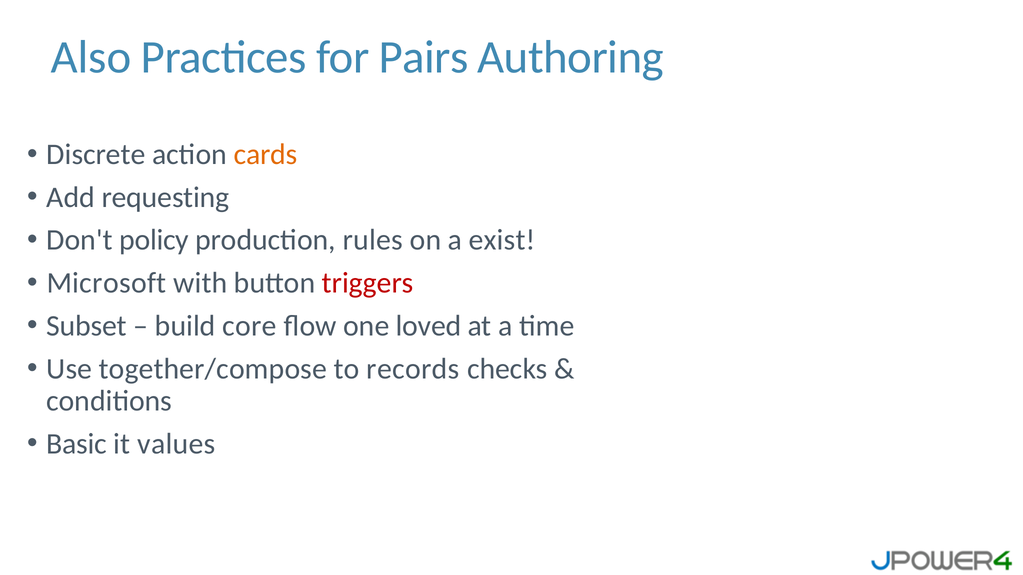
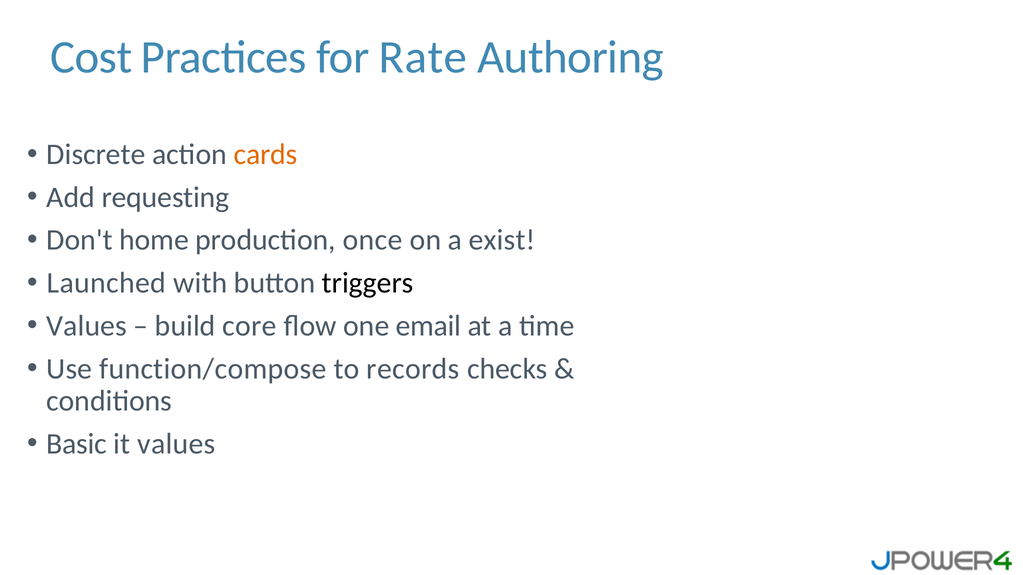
Also: Also -> Cost
Pairs: Pairs -> Rate
policy: policy -> home
rules: rules -> once
Microsoft: Microsoft -> Launched
triggers colour: red -> black
Subset at (87, 326): Subset -> Values
loved: loved -> email
together/compose: together/compose -> function/compose
